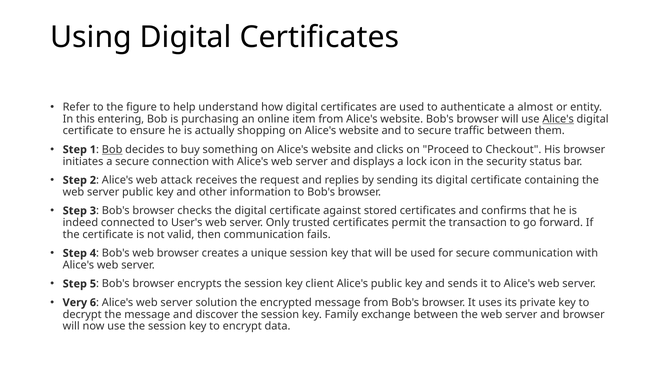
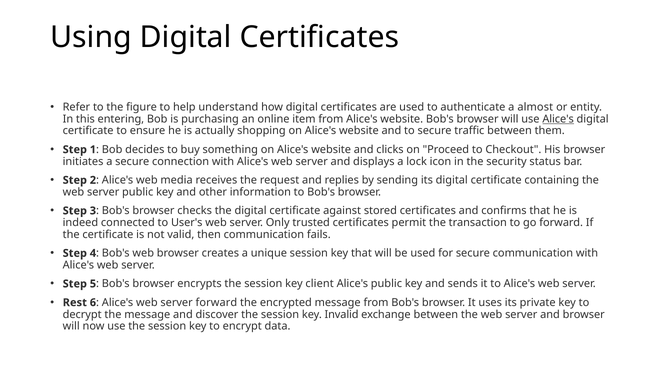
Bob at (112, 150) underline: present -> none
attack: attack -> media
Very: Very -> Rest
server solution: solution -> forward
Family: Family -> Invalid
